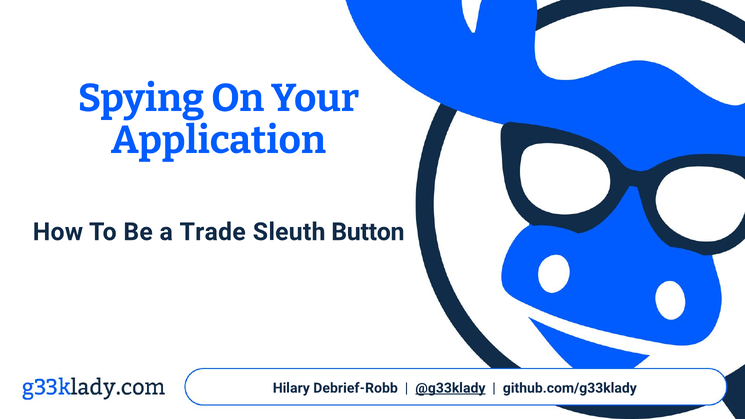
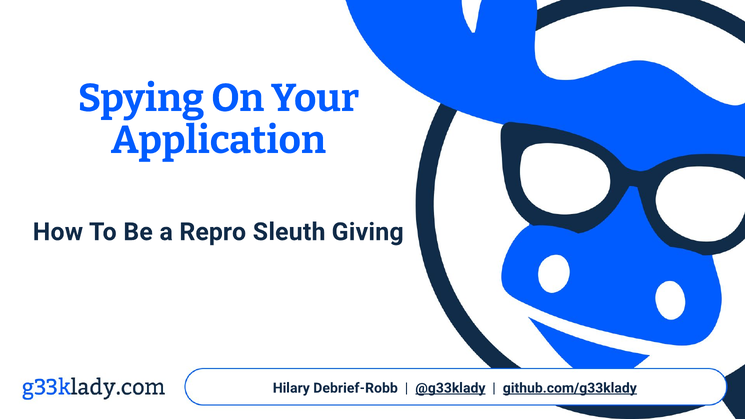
Trade: Trade -> Repro
Button: Button -> Giving
github.com/g33klady underline: none -> present
